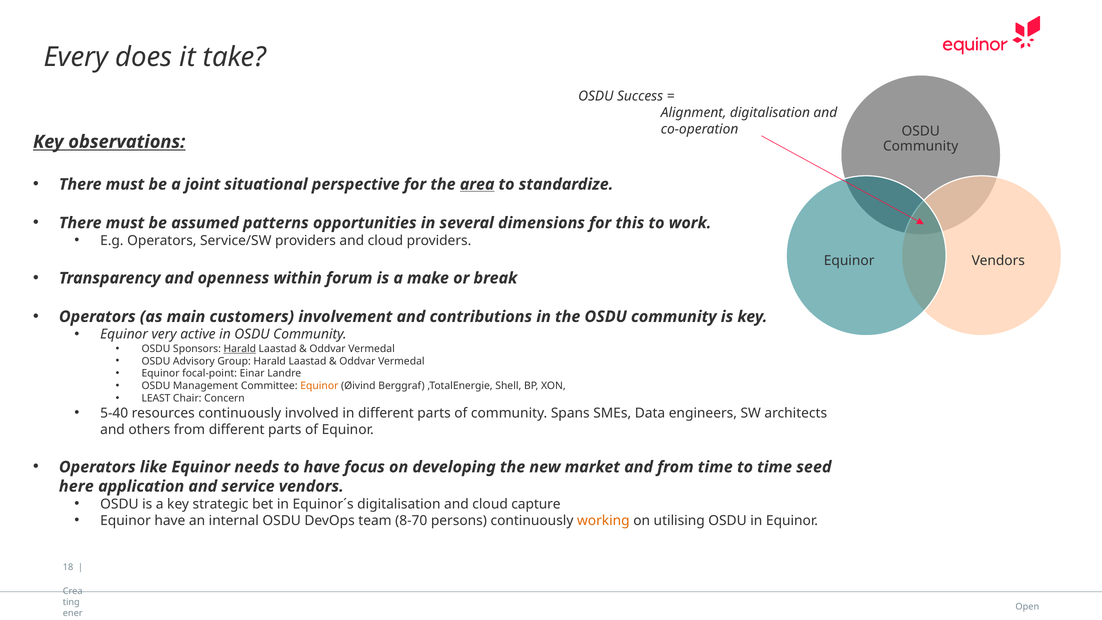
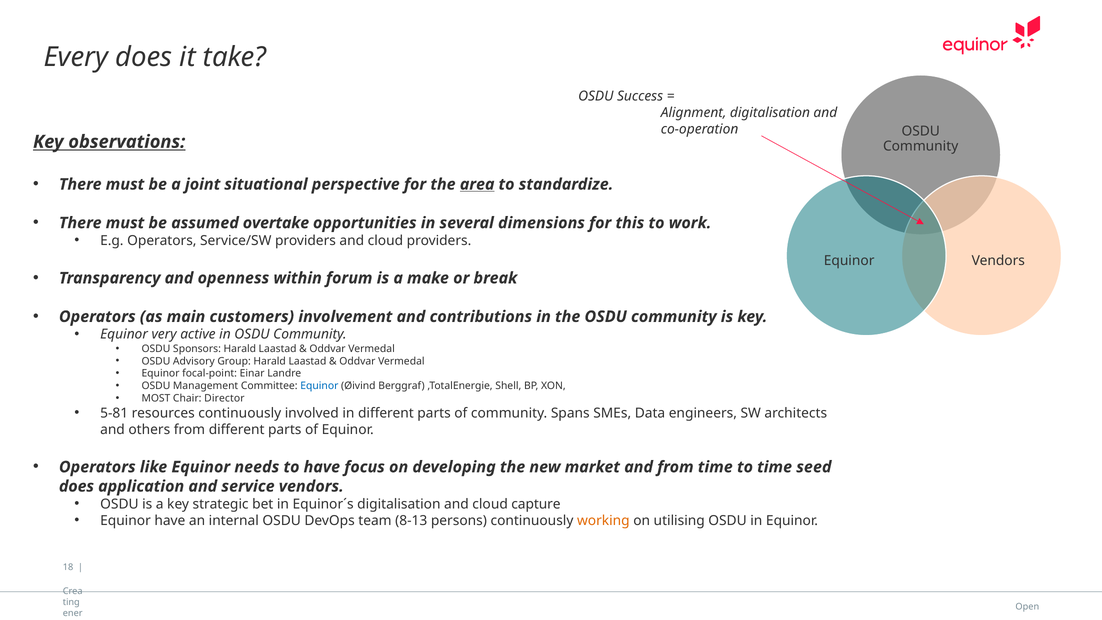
patterns: patterns -> overtake
Harald at (240, 349) underline: present -> none
Equinor at (319, 386) colour: orange -> blue
LEAST: LEAST -> MOST
Concern: Concern -> Director
5-40: 5-40 -> 5-81
here at (76, 486): here -> does
8-70: 8-70 -> 8-13
